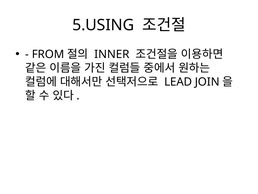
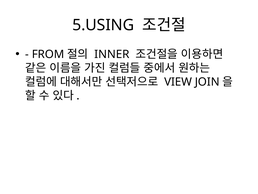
LEAD: LEAD -> VIEW
